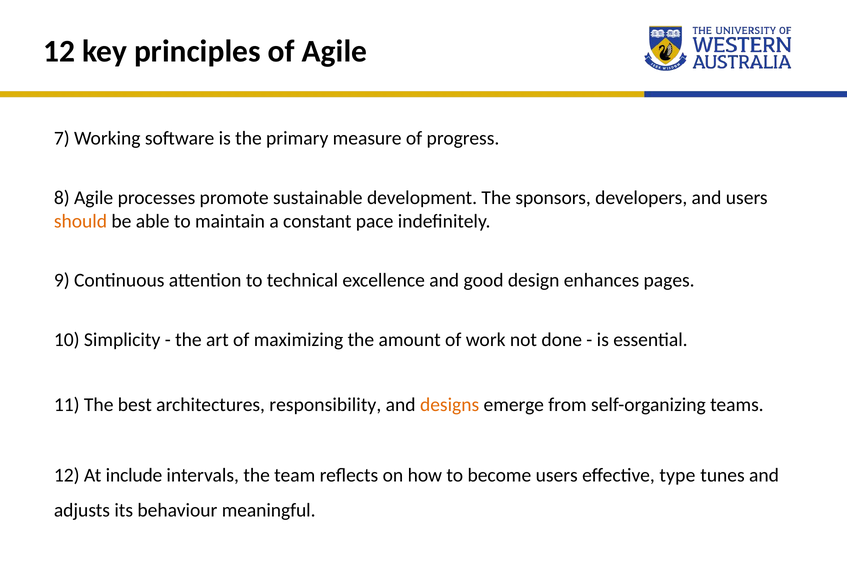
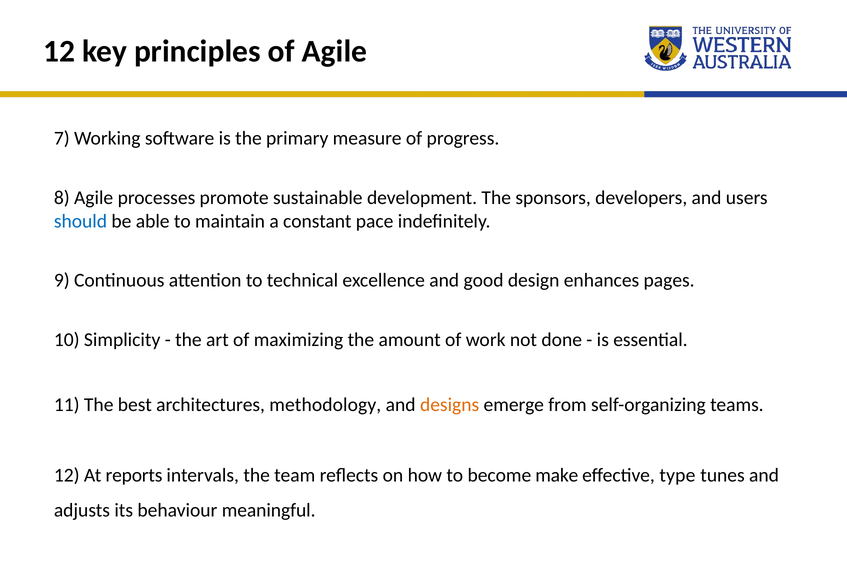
should colour: orange -> blue
responsibility: responsibility -> methodology
include: include -> reports
become users: users -> make
